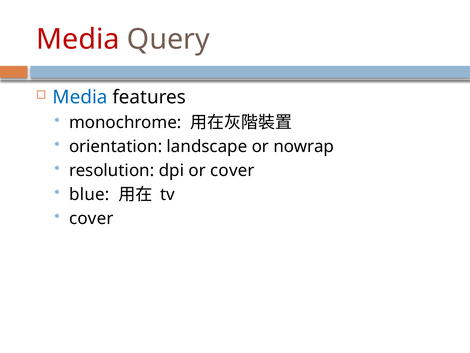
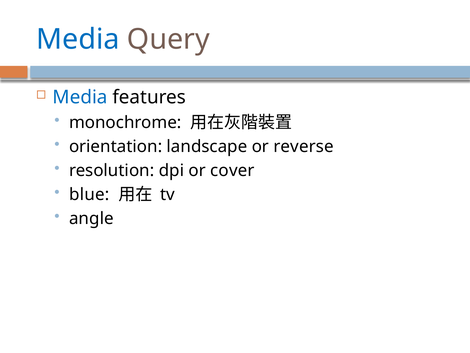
Media at (78, 39) colour: red -> blue
nowrap: nowrap -> reverse
cover at (91, 218): cover -> angle
